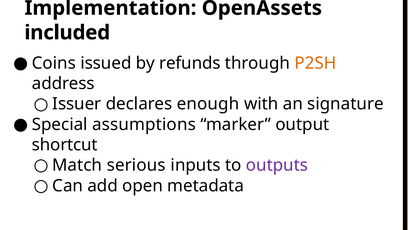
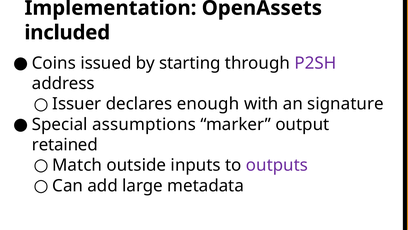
refunds: refunds -> starting
P2SH colour: orange -> purple
shortcut: shortcut -> retained
serious: serious -> outside
open: open -> large
